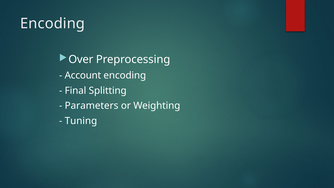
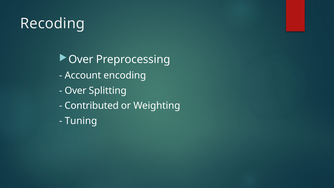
Encoding at (53, 23): Encoding -> Recoding
Final at (75, 91): Final -> Over
Parameters: Parameters -> Contributed
